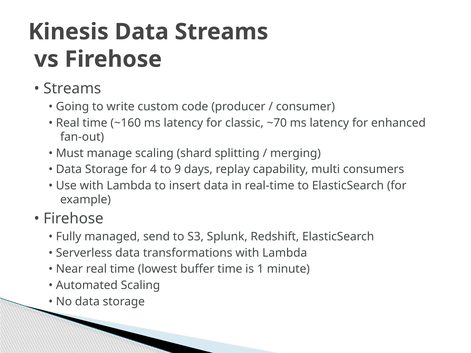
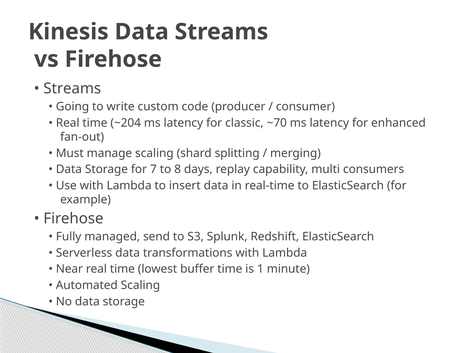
~160: ~160 -> ~204
4: 4 -> 7
9: 9 -> 8
